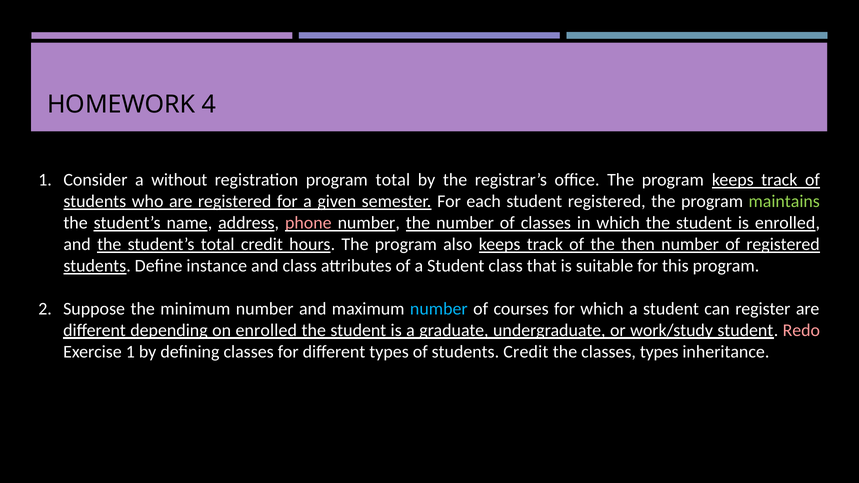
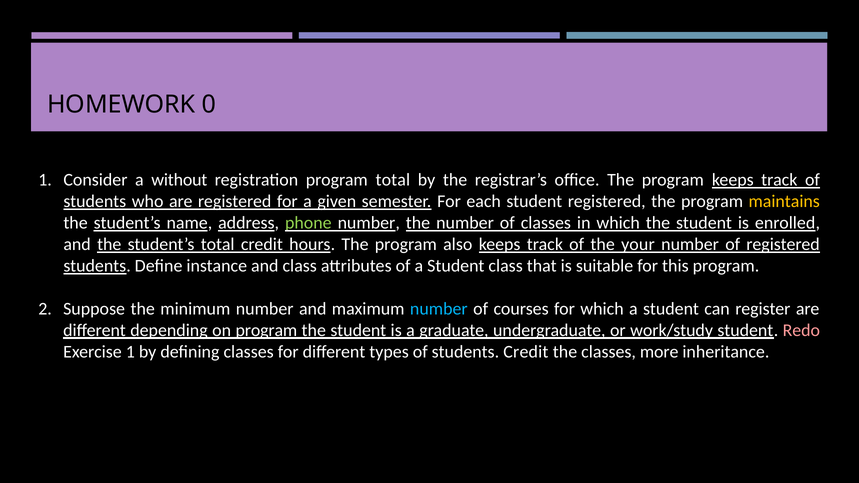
4: 4 -> 0
maintains colour: light green -> yellow
phone colour: pink -> light green
then: then -> your
on enrolled: enrolled -> program
classes types: types -> more
